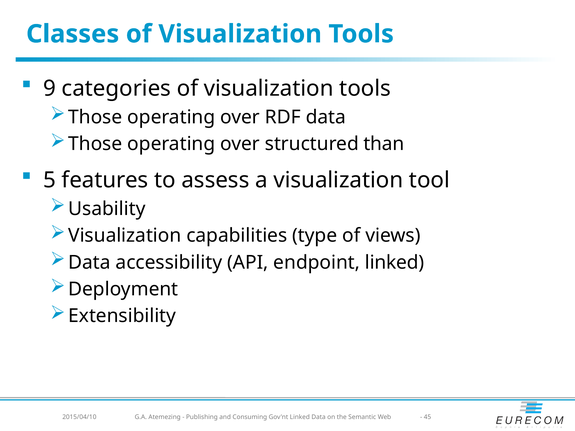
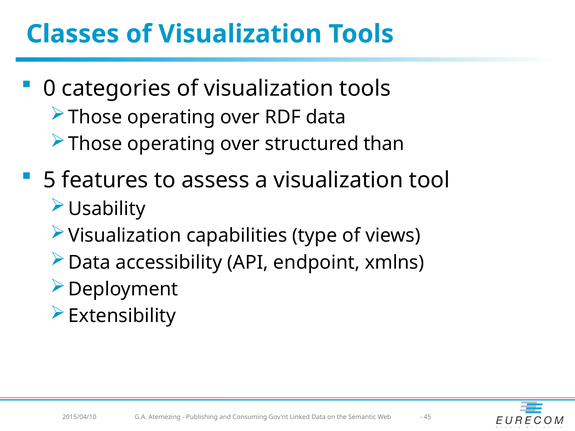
9: 9 -> 0
endpoint linked: linked -> xmlns
